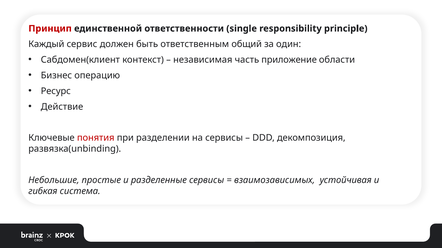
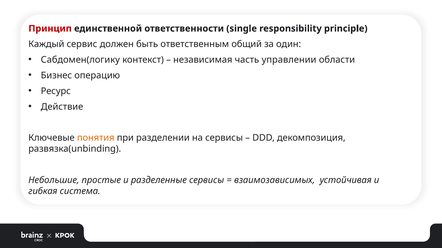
Сабдомен(клиент: Сабдомен(клиент -> Сабдомен(логику
приложение: приложение -> управлении
понятия colour: red -> orange
